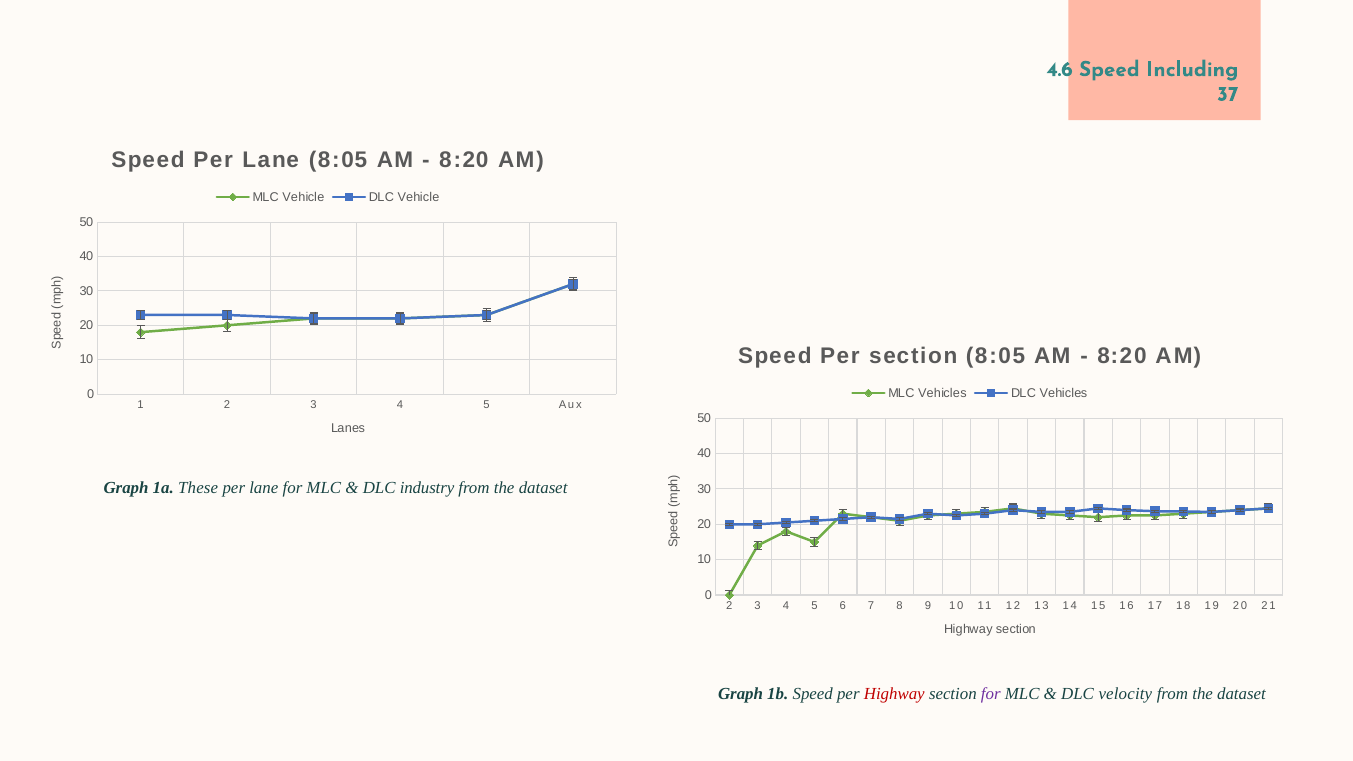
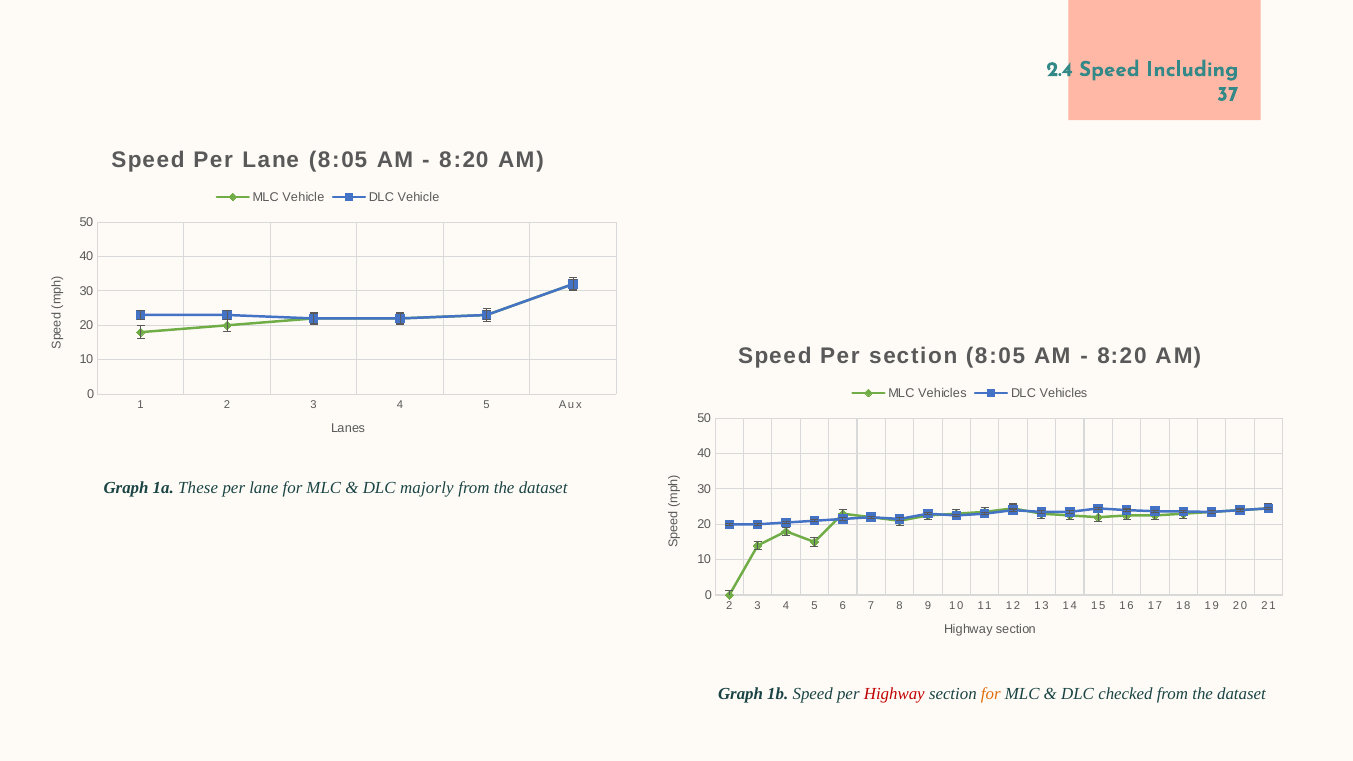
4.6: 4.6 -> 2.4
industry: industry -> majorly
for at (991, 694) colour: purple -> orange
velocity: velocity -> checked
